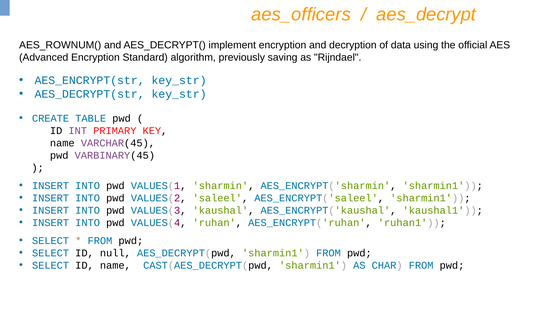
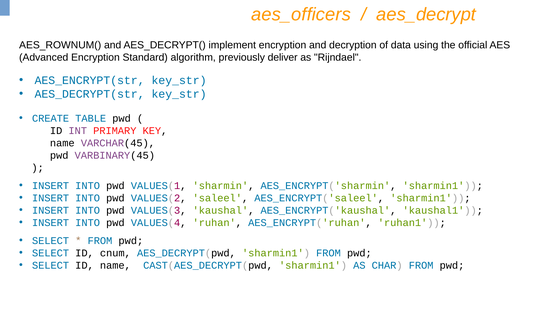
saving: saving -> deliver
null: null -> cnum
